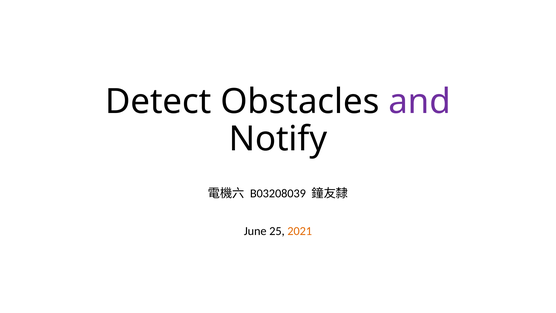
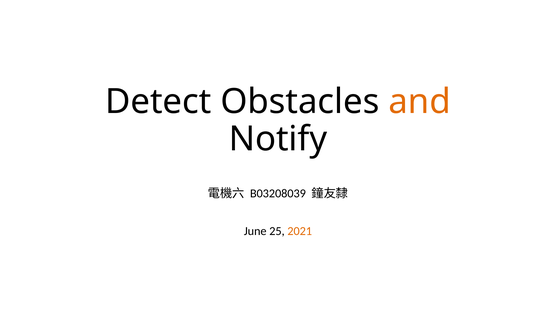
and colour: purple -> orange
